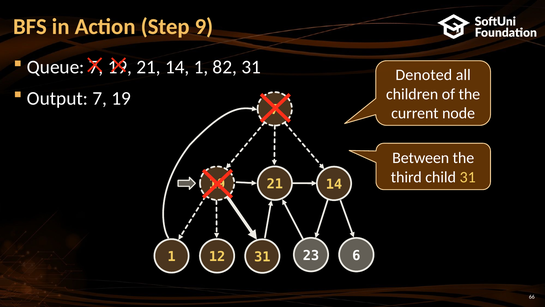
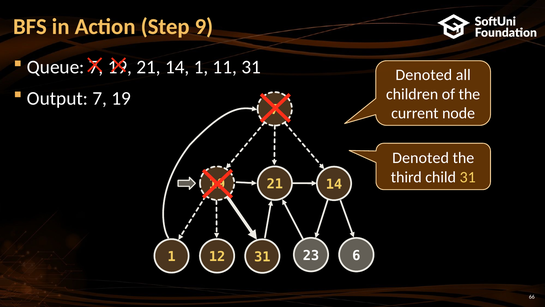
82: 82 -> 11
Between at (421, 158): Between -> Denoted
